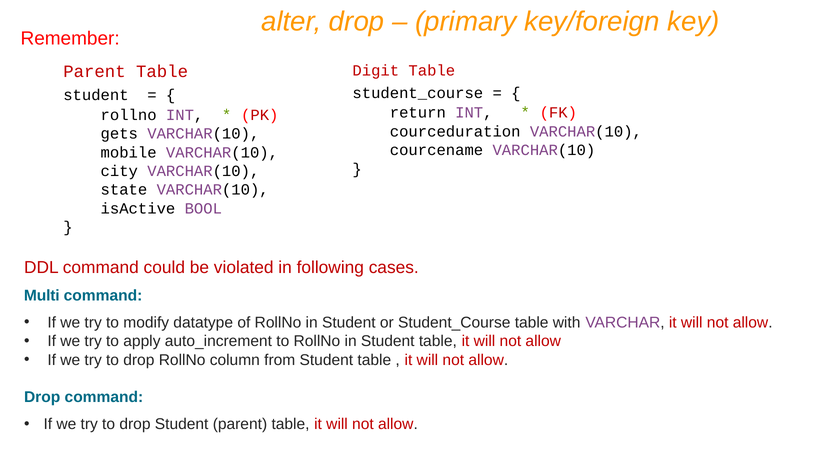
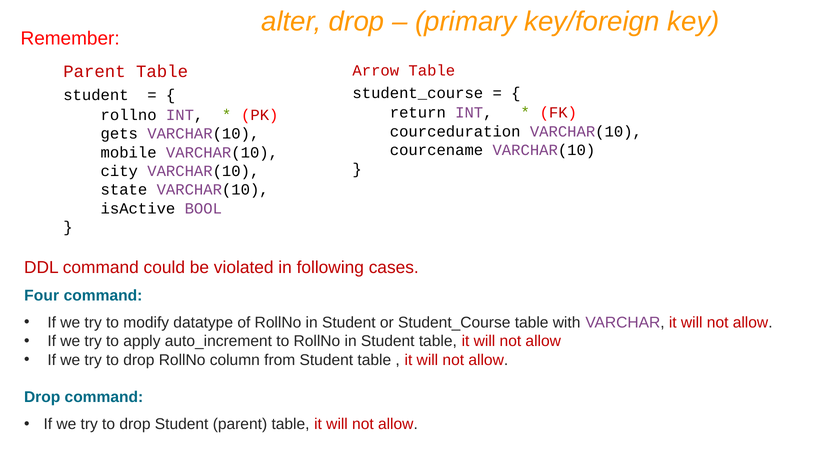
Digit: Digit -> Arrow
Multi: Multi -> Four
